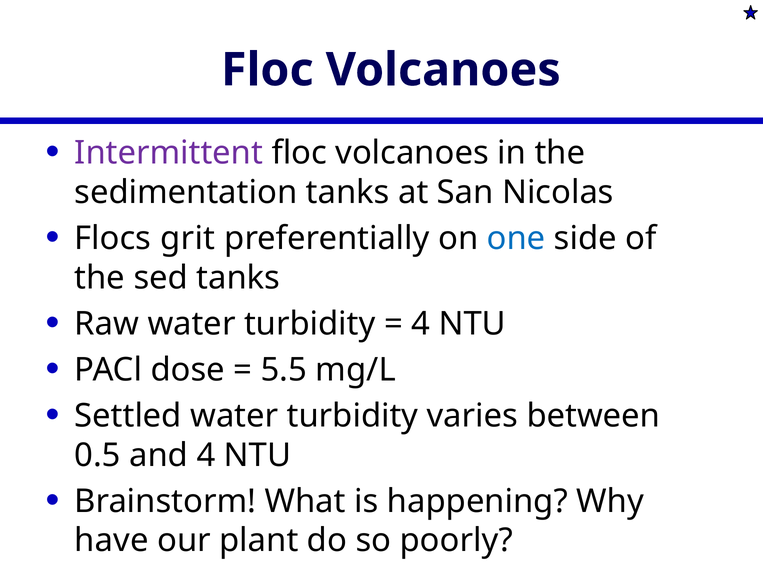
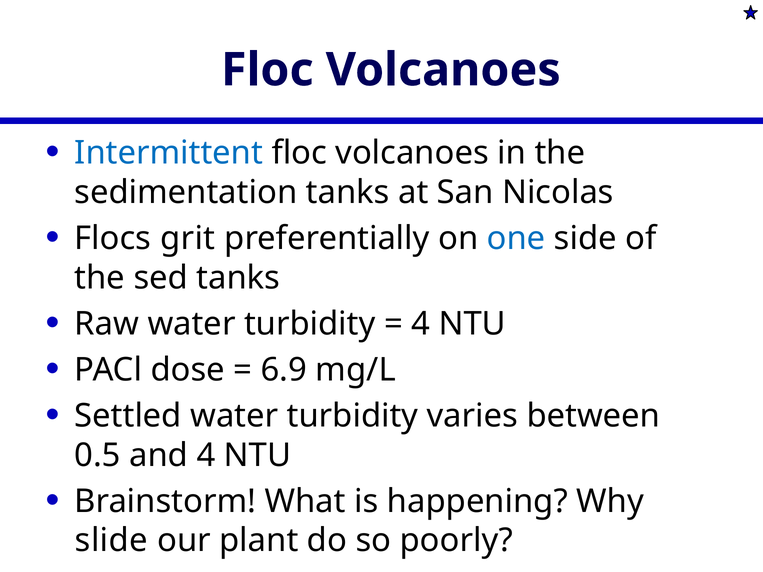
Intermittent colour: purple -> blue
5.5: 5.5 -> 6.9
have: have -> slide
